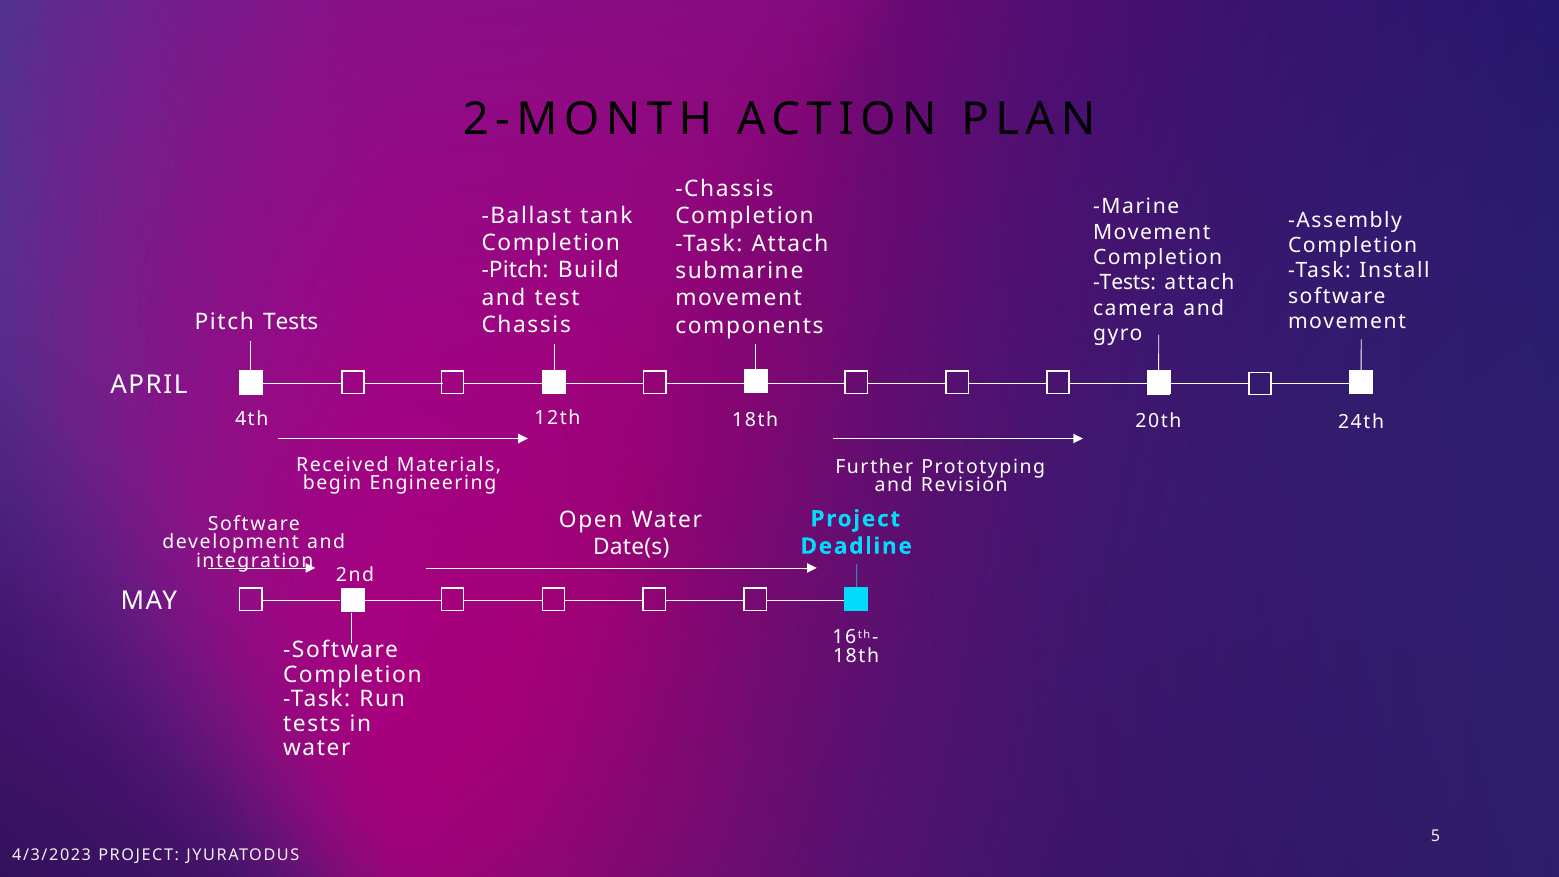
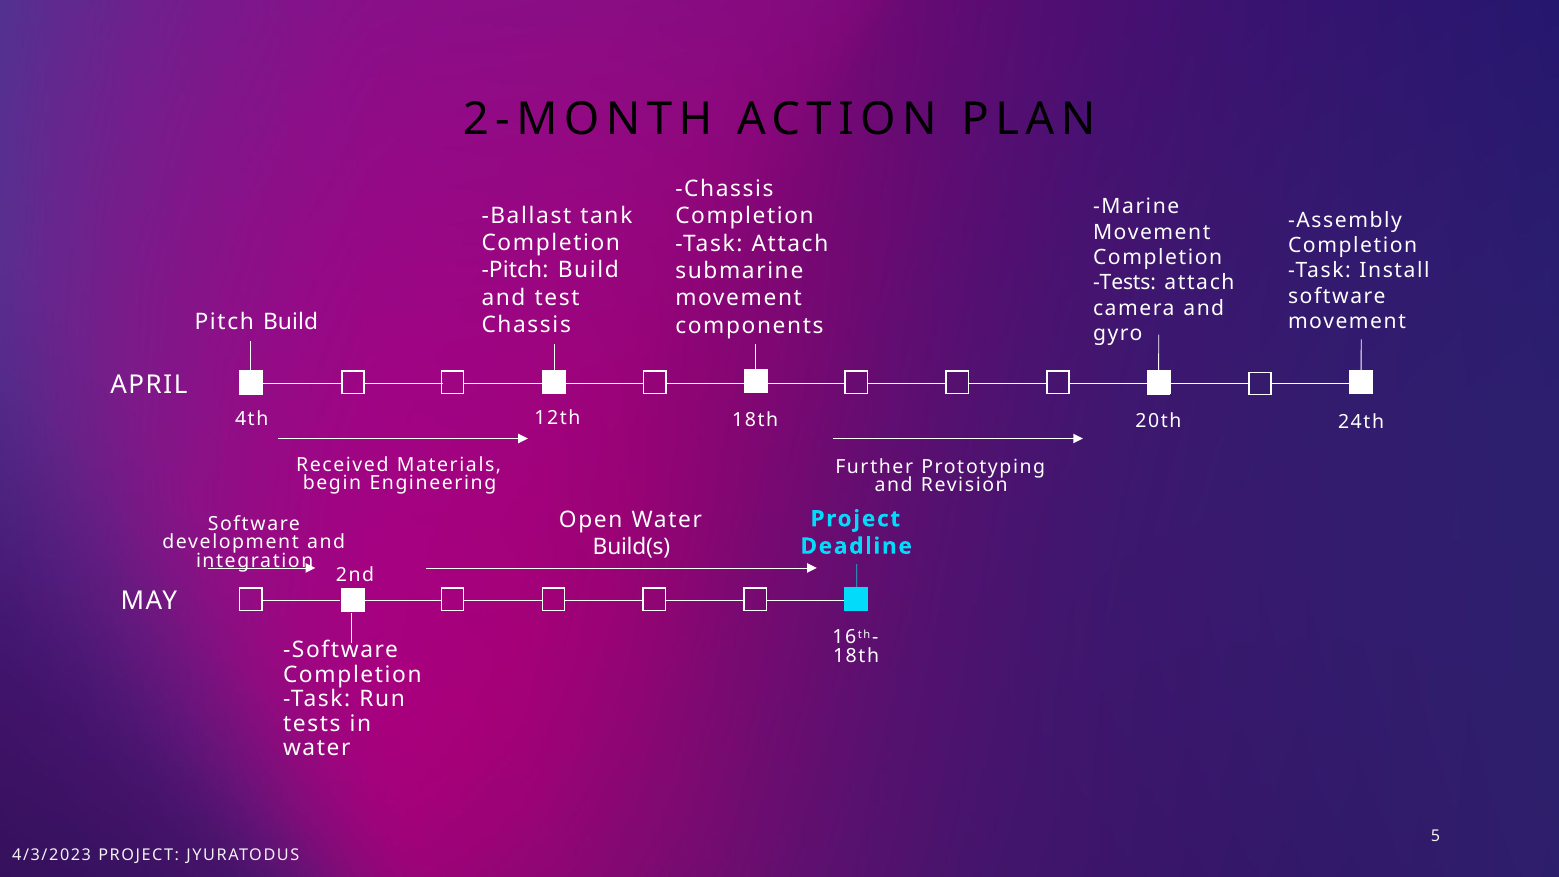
Tests at (291, 322): Tests -> Build
Date(s: Date(s -> Build(s
